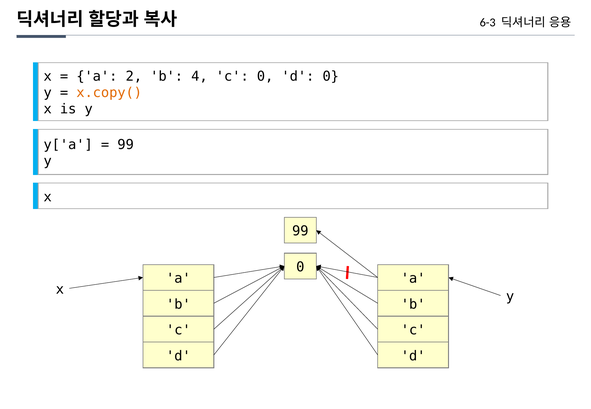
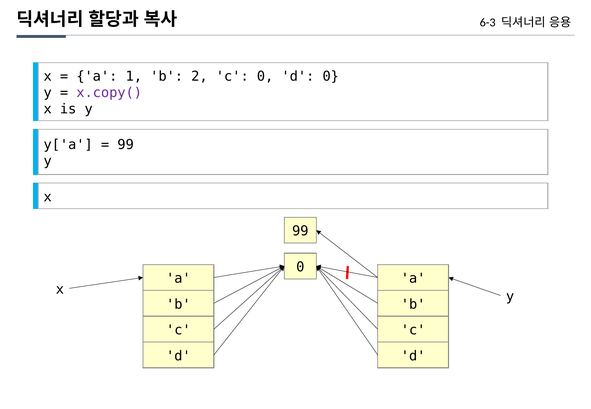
2: 2 -> 1
4: 4 -> 2
x.copy( colour: orange -> purple
